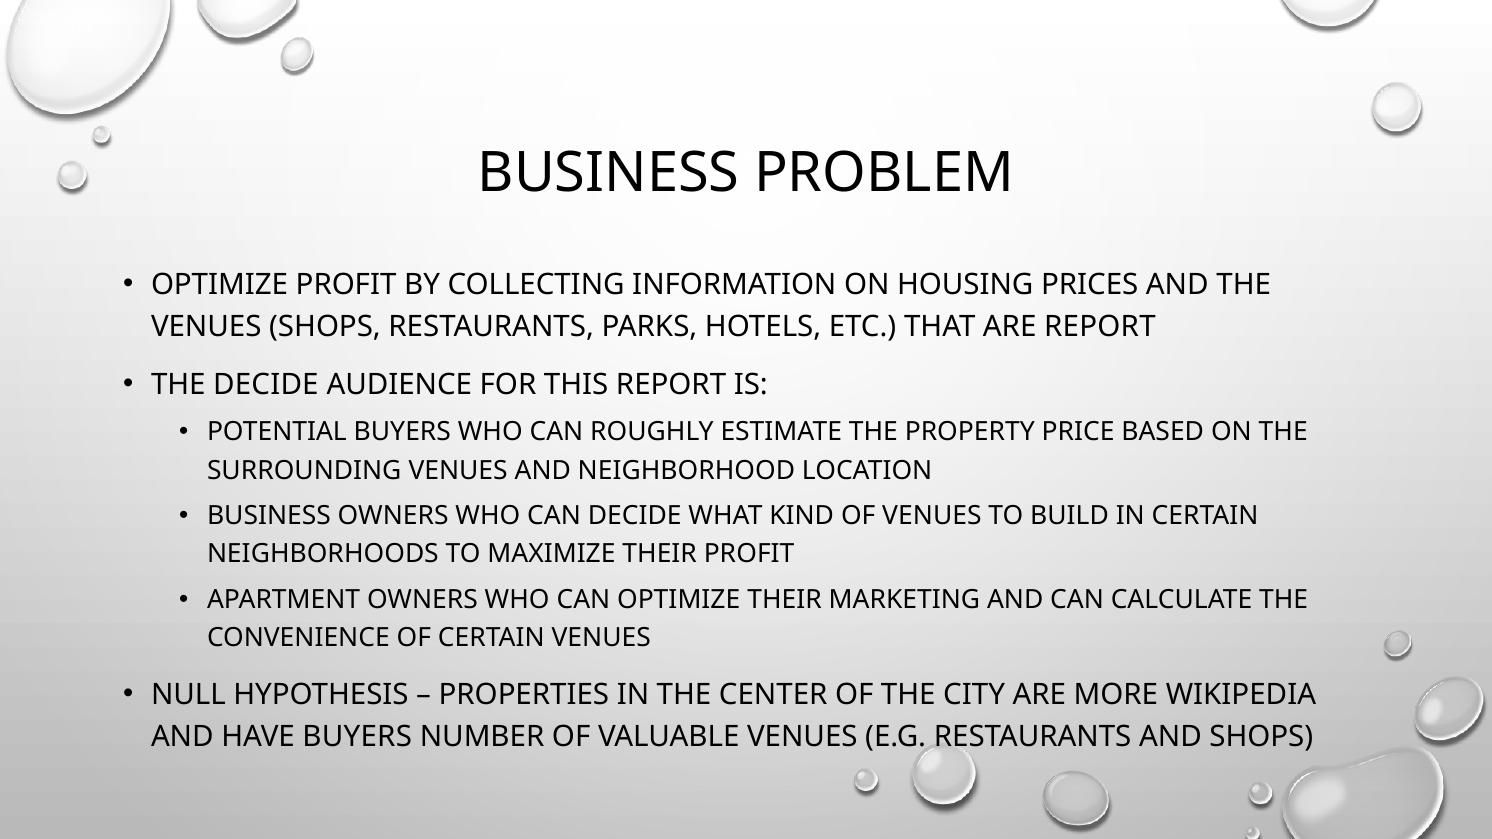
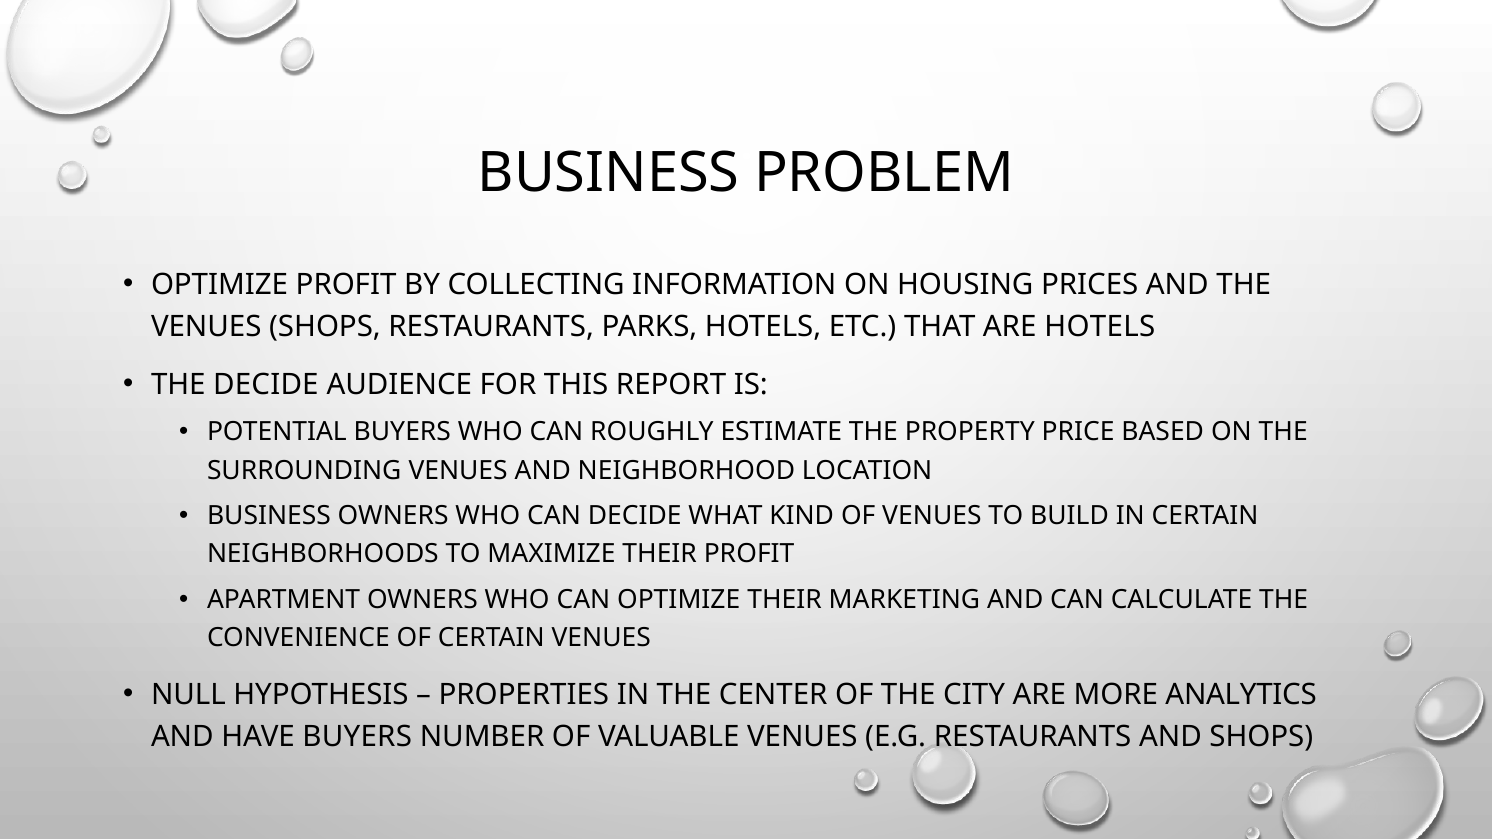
ARE REPORT: REPORT -> HOTELS
WIKIPEDIA: WIKIPEDIA -> ANALYTICS
